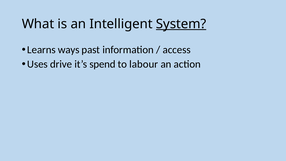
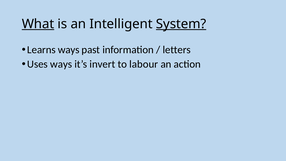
What underline: none -> present
access: access -> letters
Uses drive: drive -> ways
spend: spend -> invert
